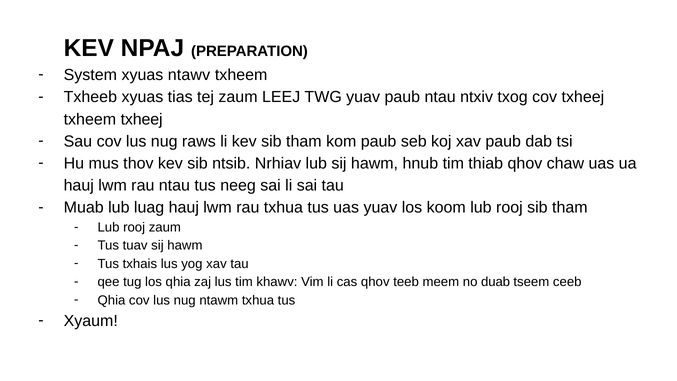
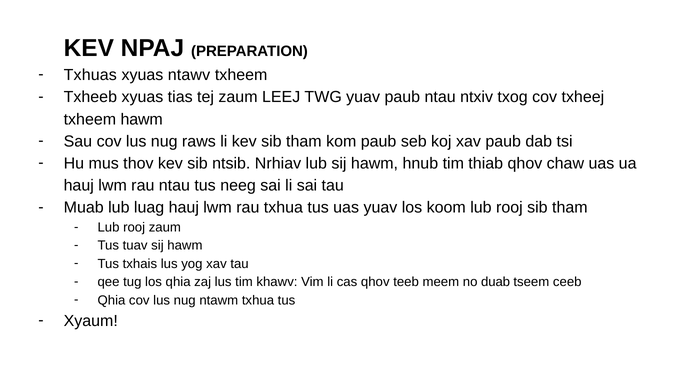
System: System -> Txhuas
txheem txheej: txheej -> hawm
